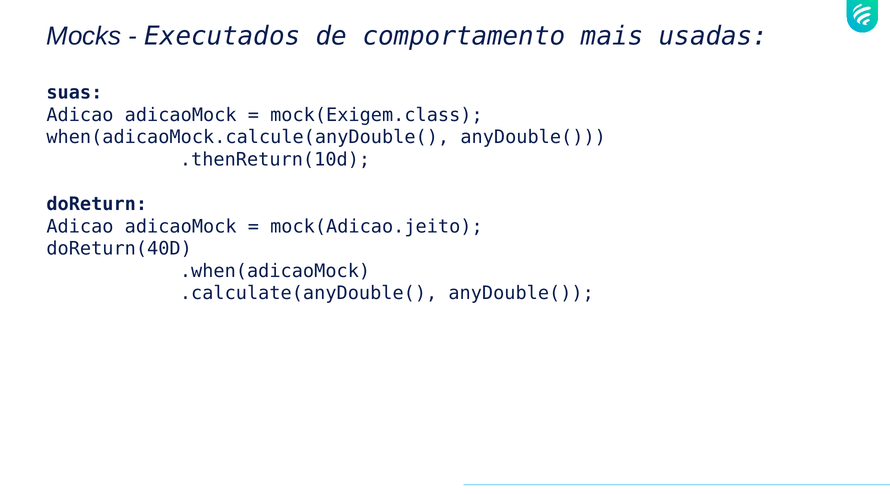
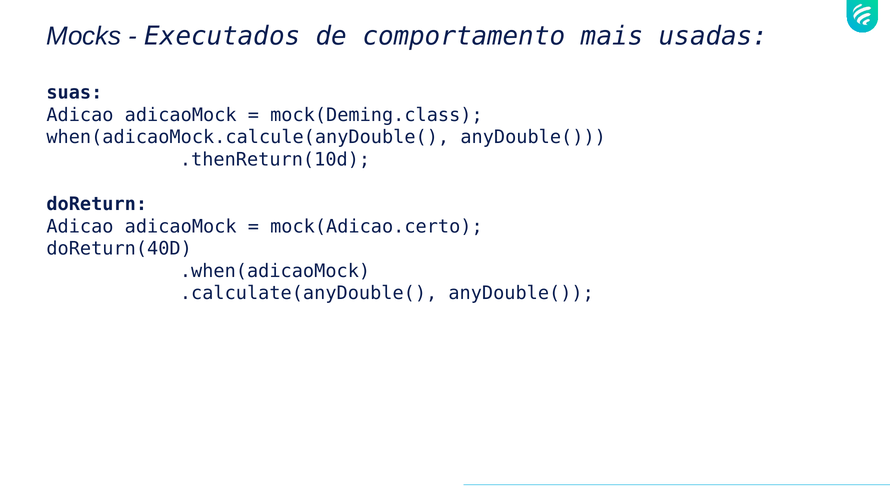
mock(Exigem.class: mock(Exigem.class -> mock(Deming.class
mock(Adicao.jeito: mock(Adicao.jeito -> mock(Adicao.certo
